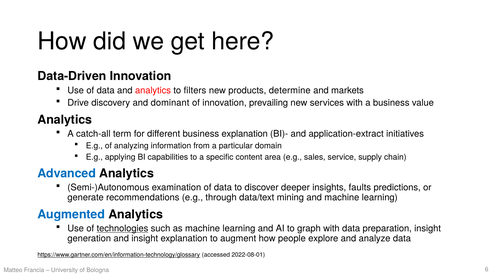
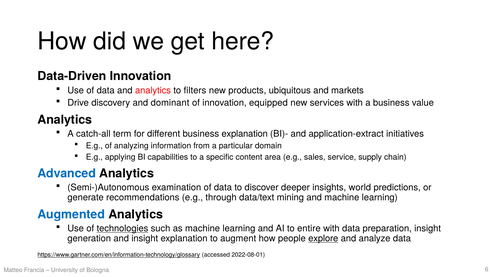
determine: determine -> ubiquitous
prevailing: prevailing -> equipped
faults: faults -> world
graph: graph -> entire
explore underline: none -> present
